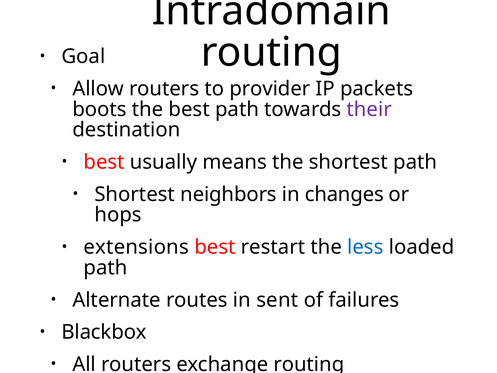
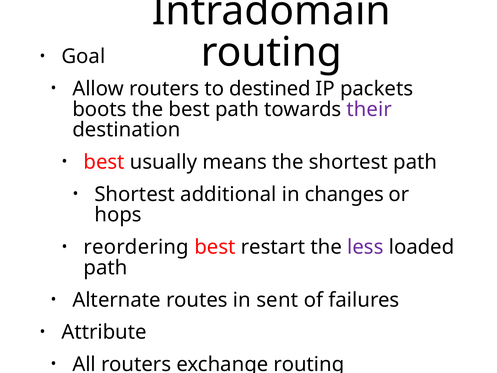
provider: provider -> destined
neighbors: neighbors -> additional
extensions: extensions -> reordering
less colour: blue -> purple
Blackbox: Blackbox -> Attribute
